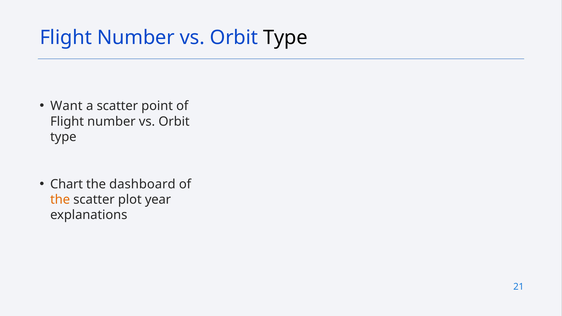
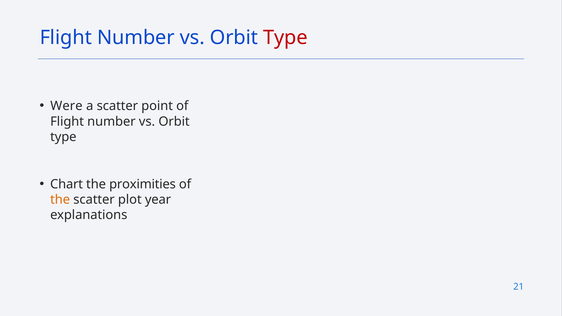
Type at (285, 38) colour: black -> red
Want: Want -> Were
dashboard: dashboard -> proximities
